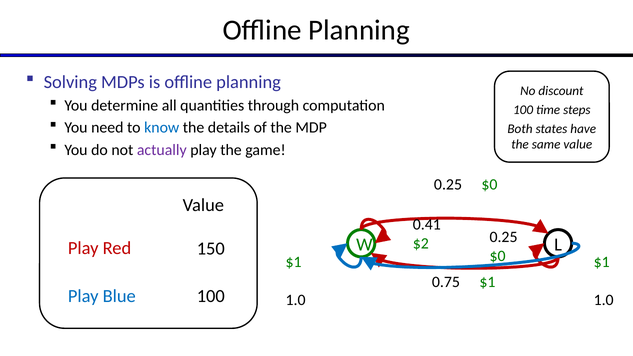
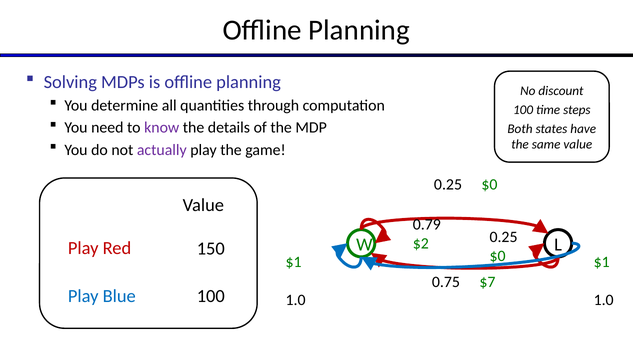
know colour: blue -> purple
0.41: 0.41 -> 0.79
0.75 $1: $1 -> $7
